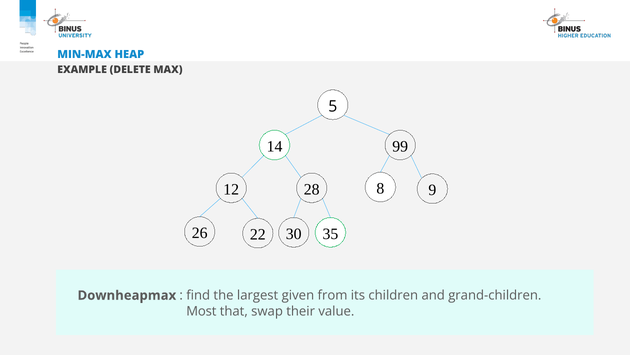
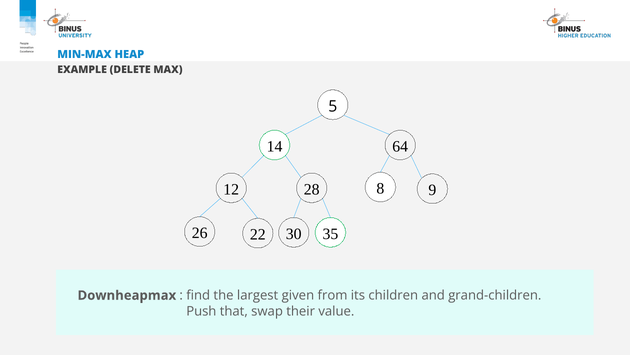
99: 99 -> 64
Most: Most -> Push
